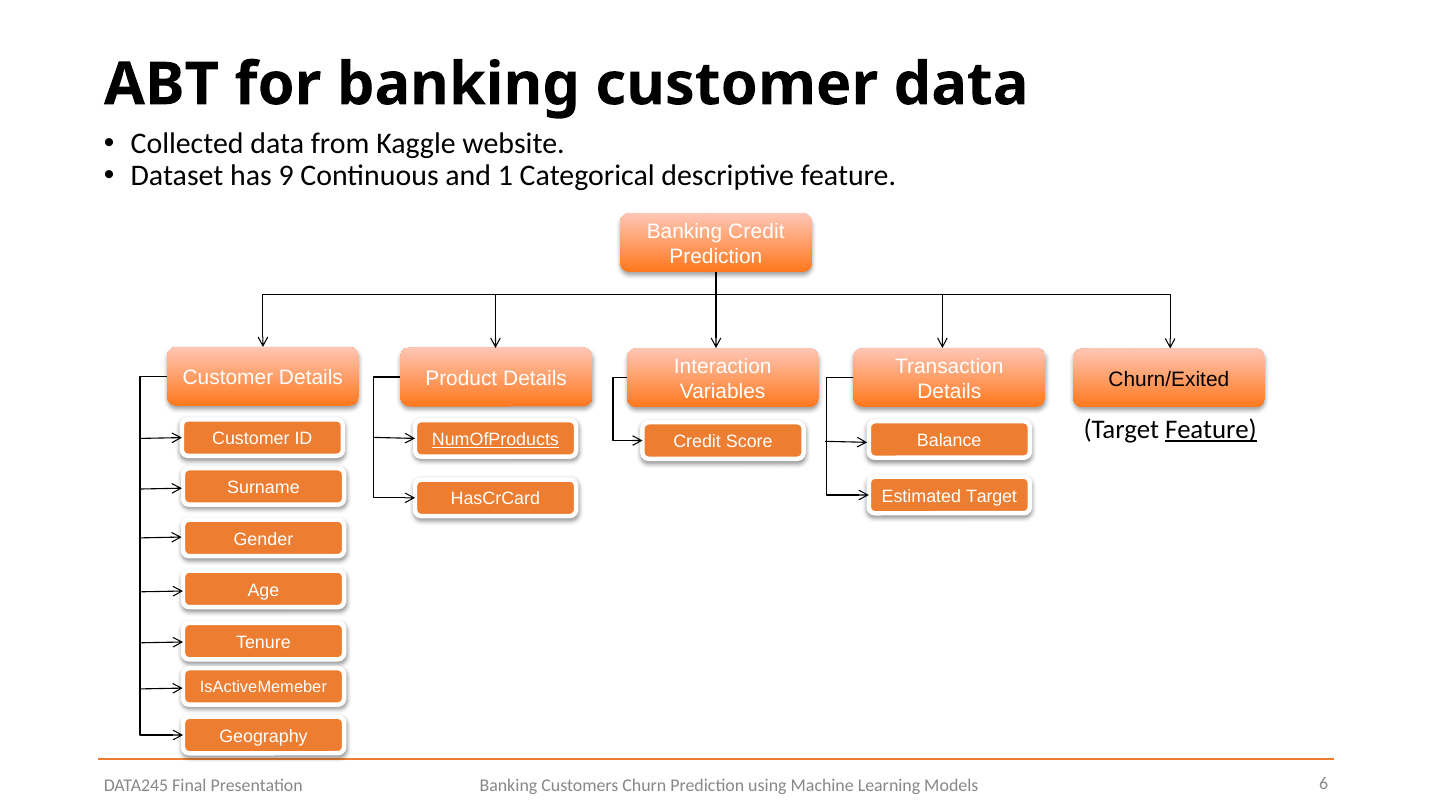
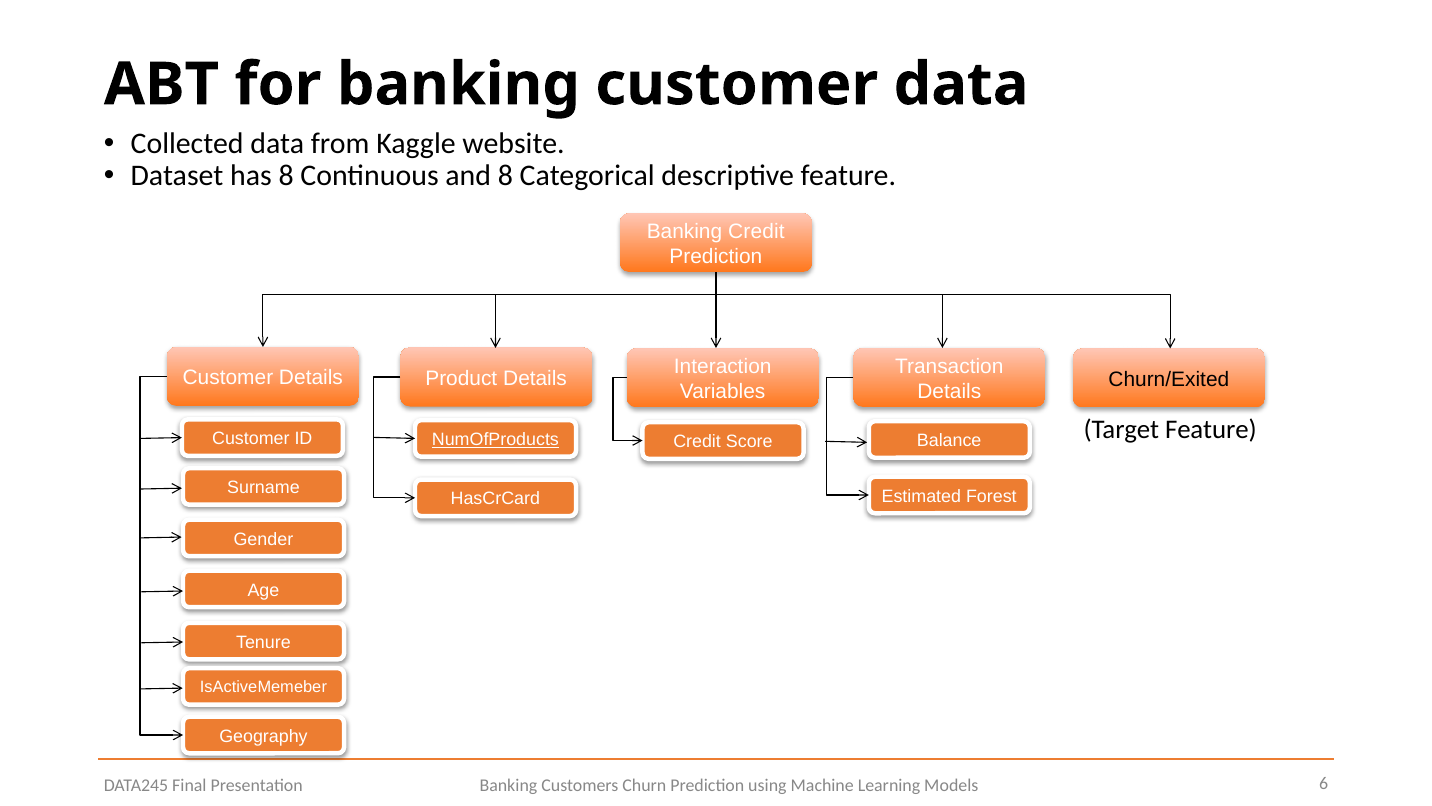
has 9: 9 -> 8
and 1: 1 -> 8
Feature at (1211, 429) underline: present -> none
Estimated Target: Target -> Forest
